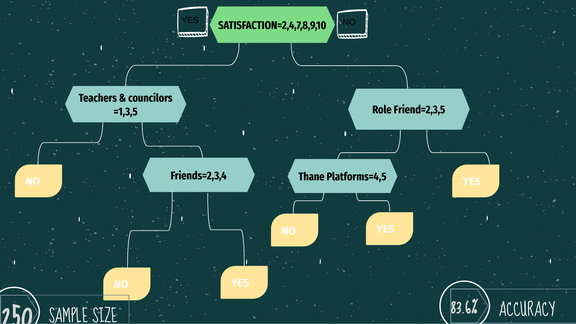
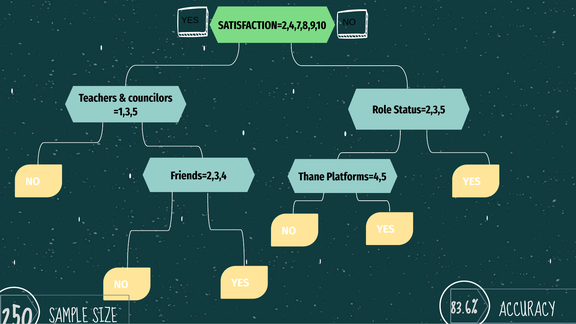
Friend=2,3,5: Friend=2,3,5 -> Status=2,3,5
